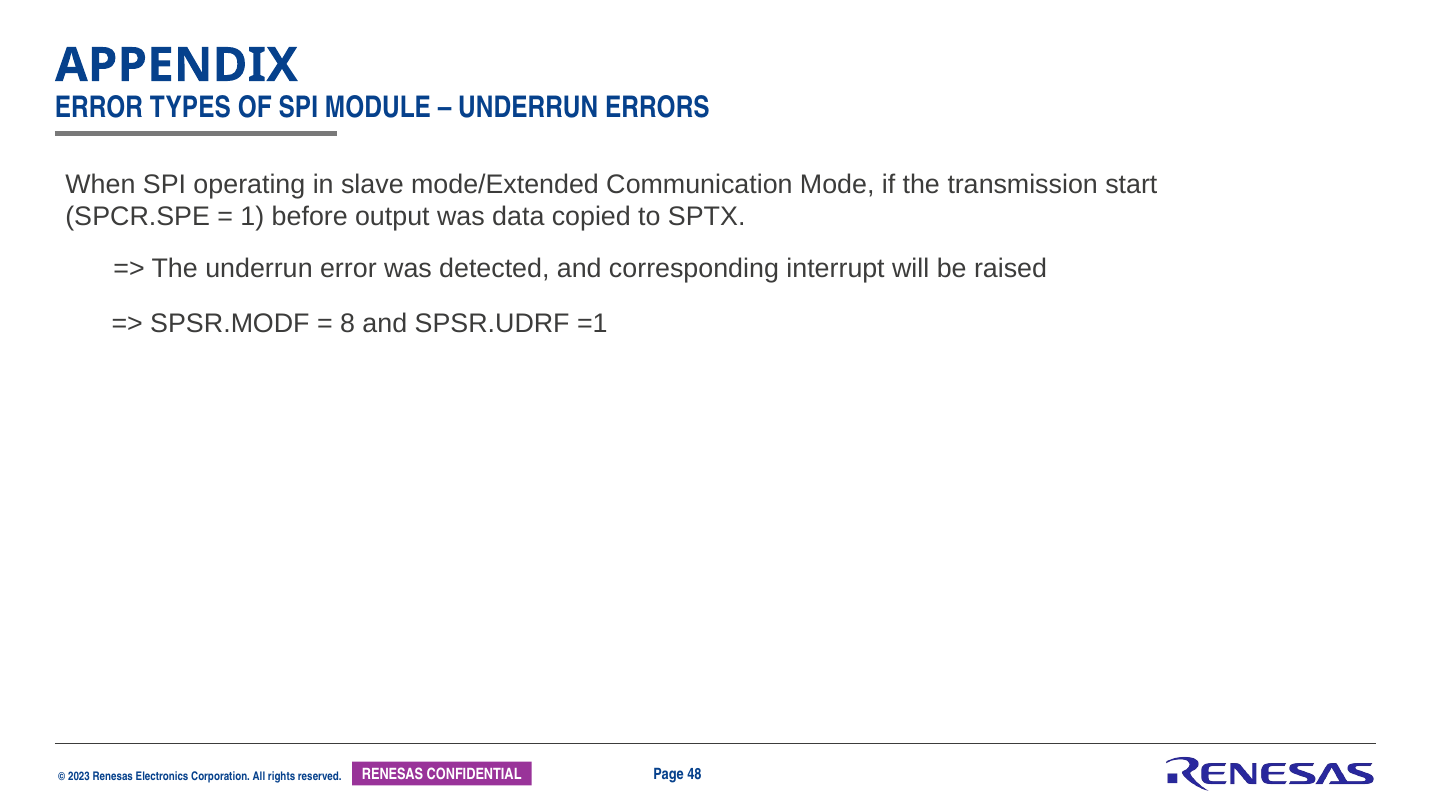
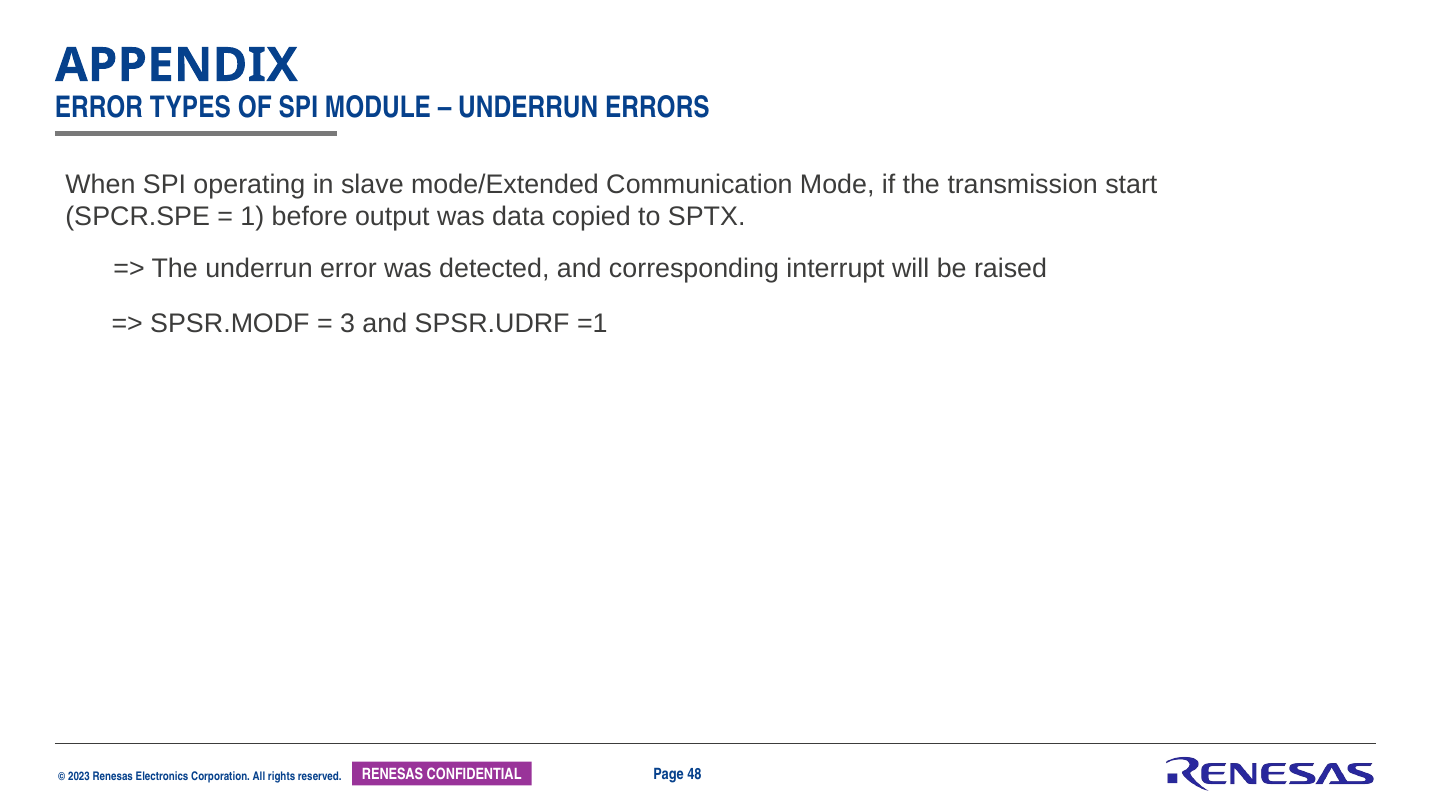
8: 8 -> 3
